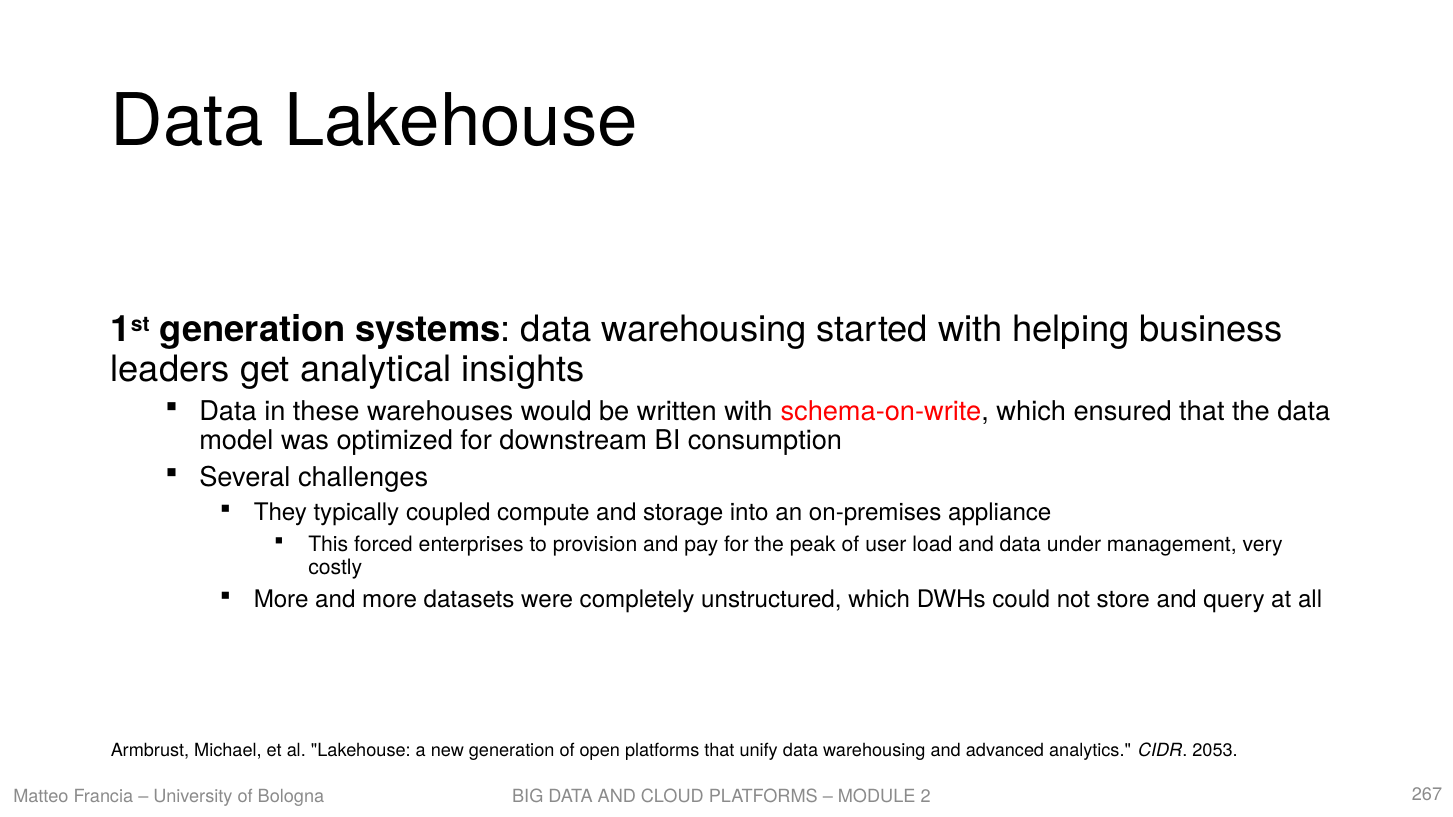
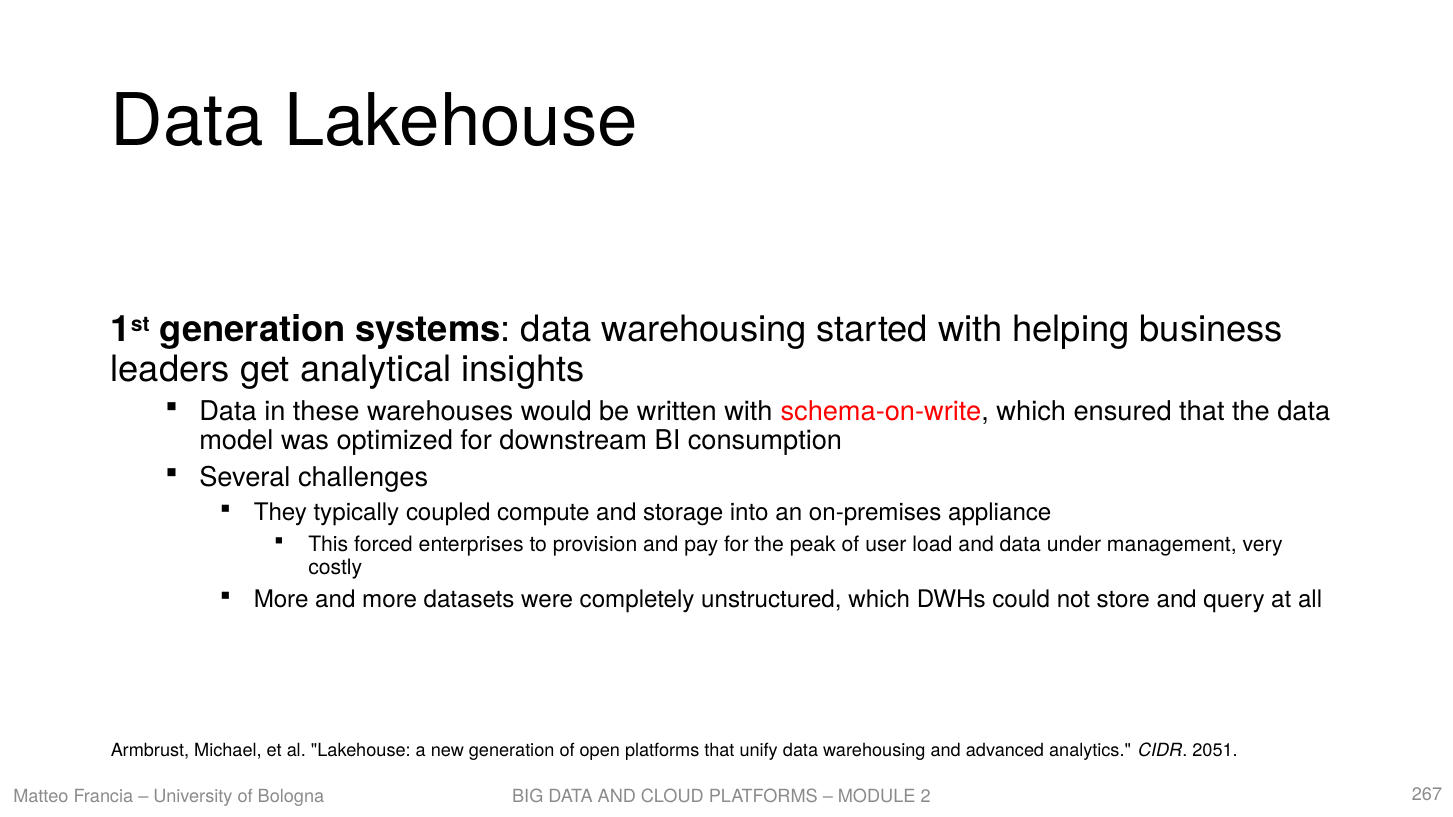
2053: 2053 -> 2051
